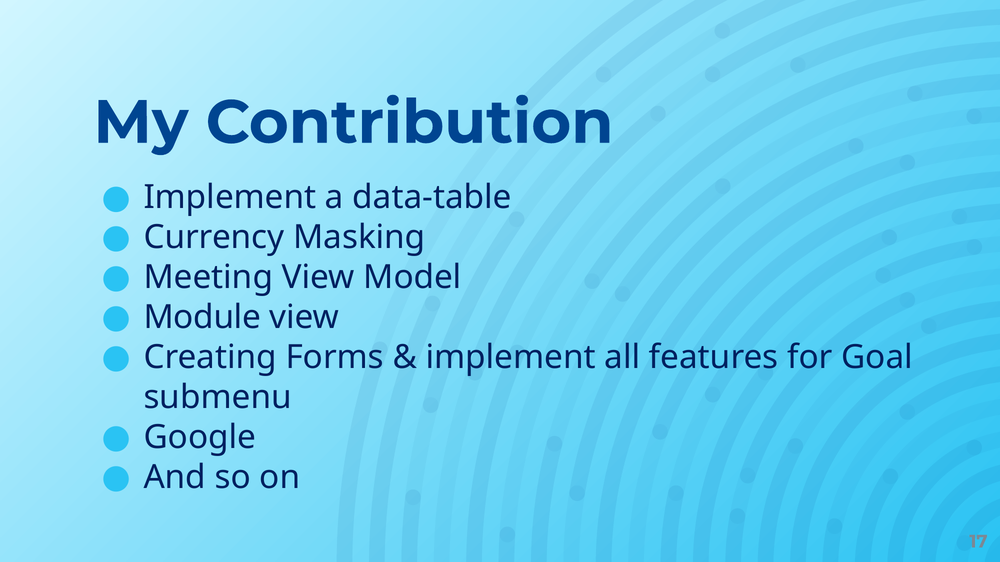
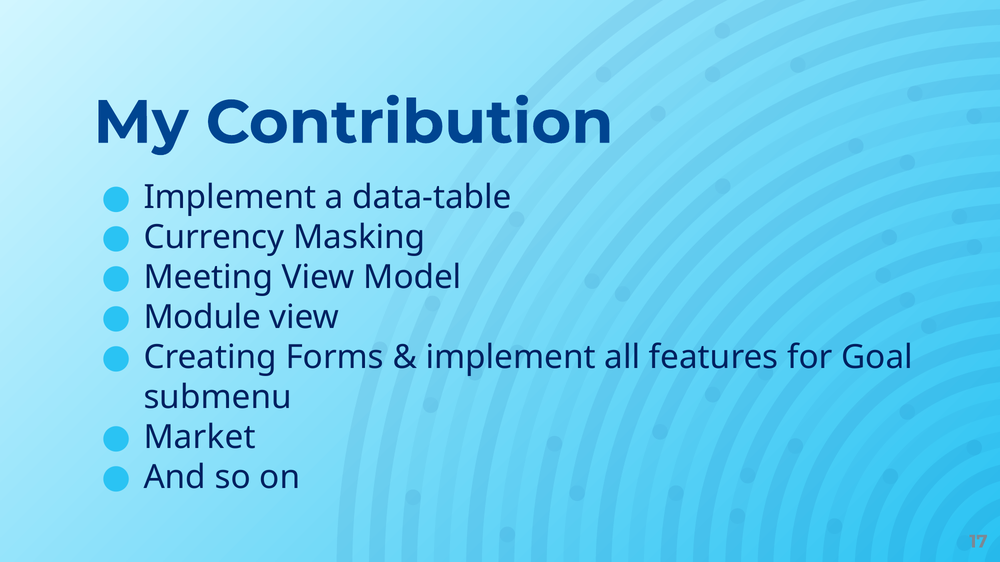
Google: Google -> Market
